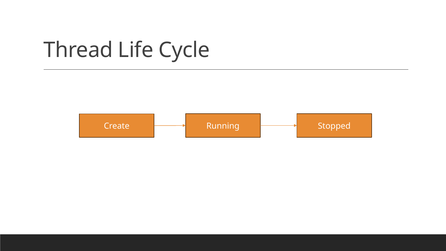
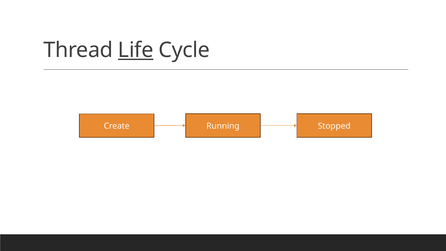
Life underline: none -> present
